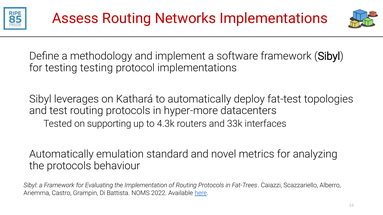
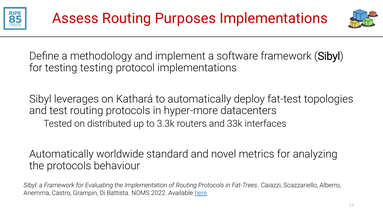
Networks: Networks -> Purposes
supporting: supporting -> distributed
4.3k: 4.3k -> 3.3k
emulation: emulation -> worldwide
